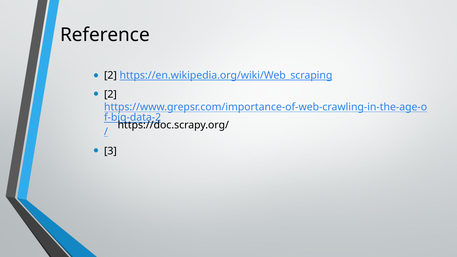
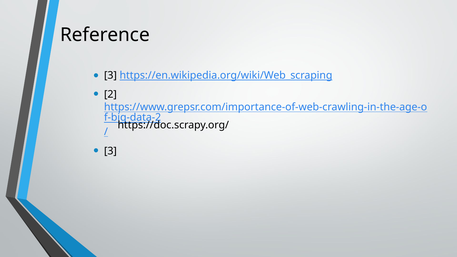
2 at (110, 75): 2 -> 3
